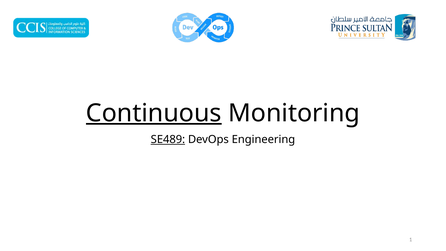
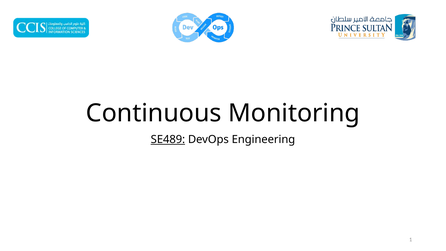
Continuous underline: present -> none
